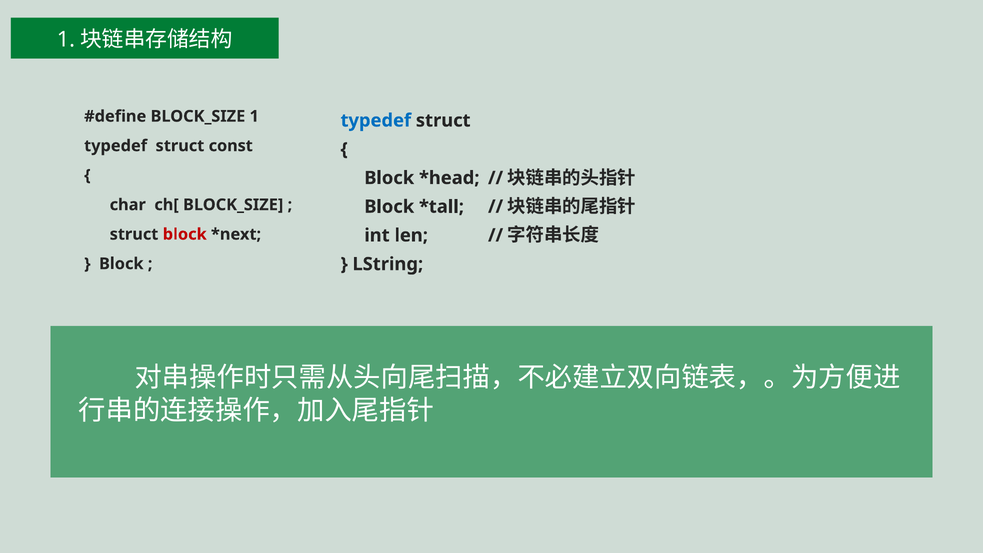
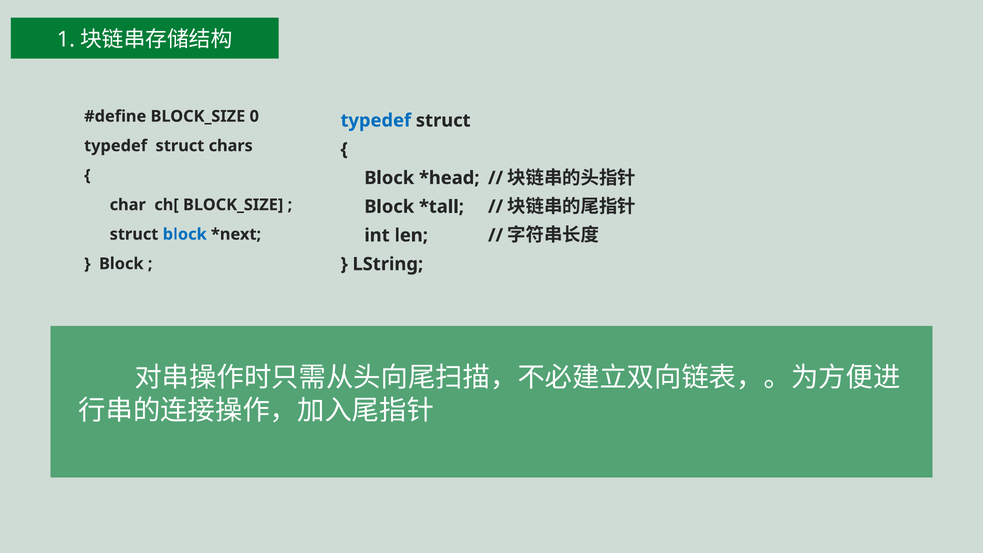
1: 1 -> 0
const: const -> chars
block at (185, 234) colour: red -> blue
